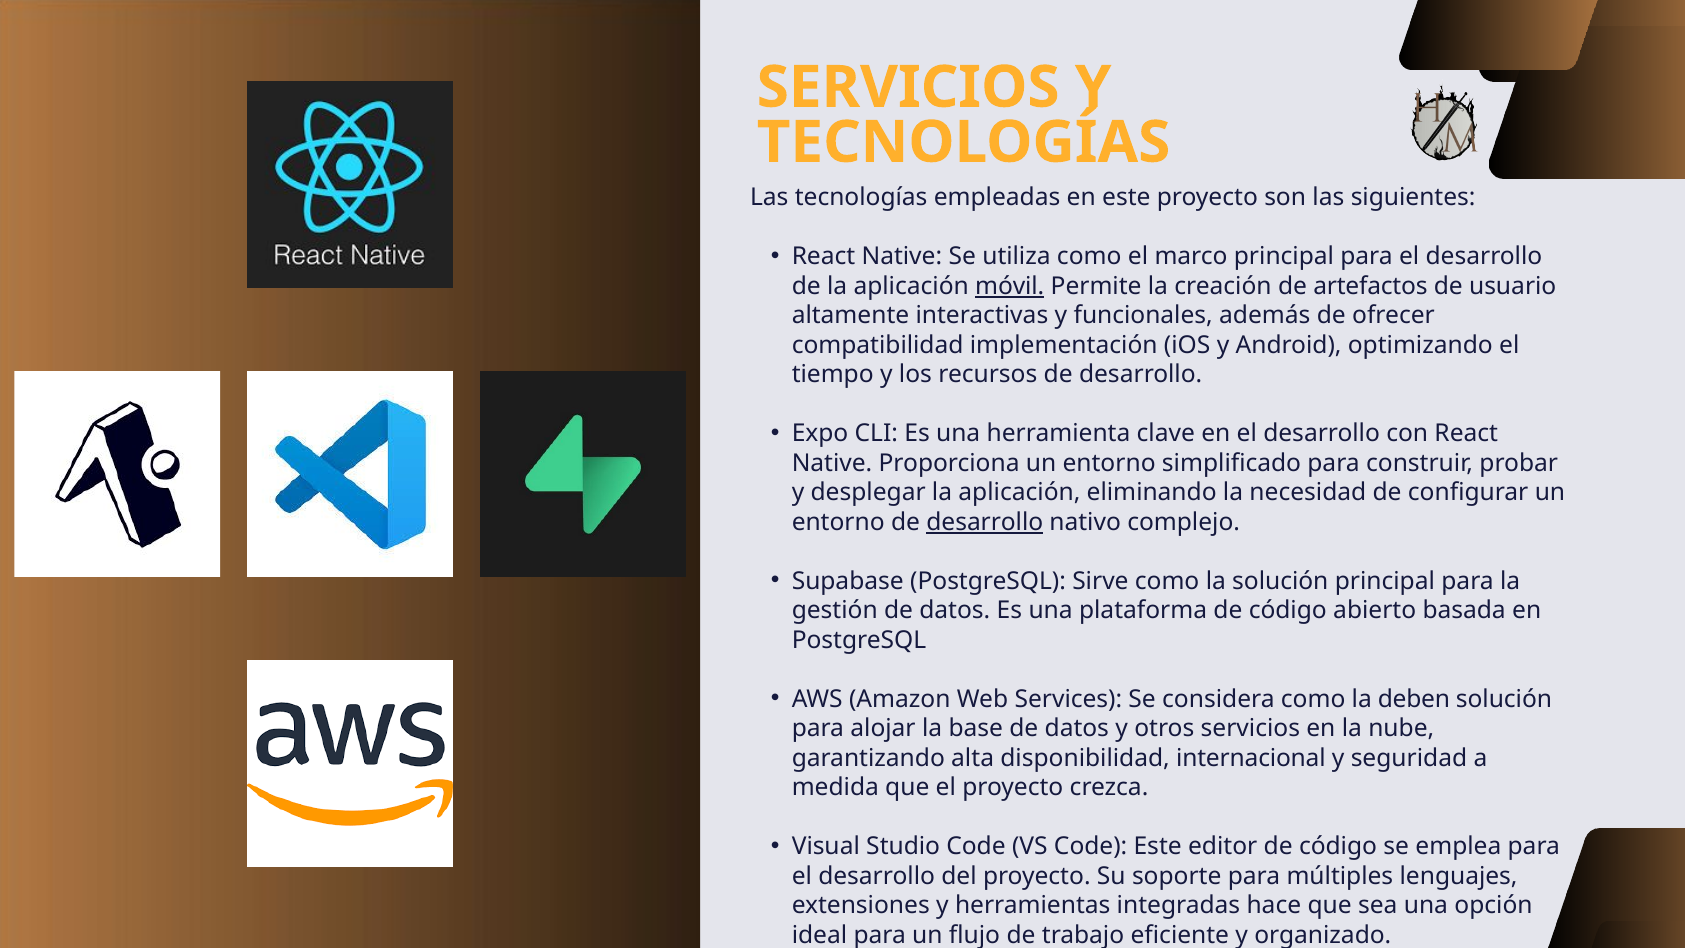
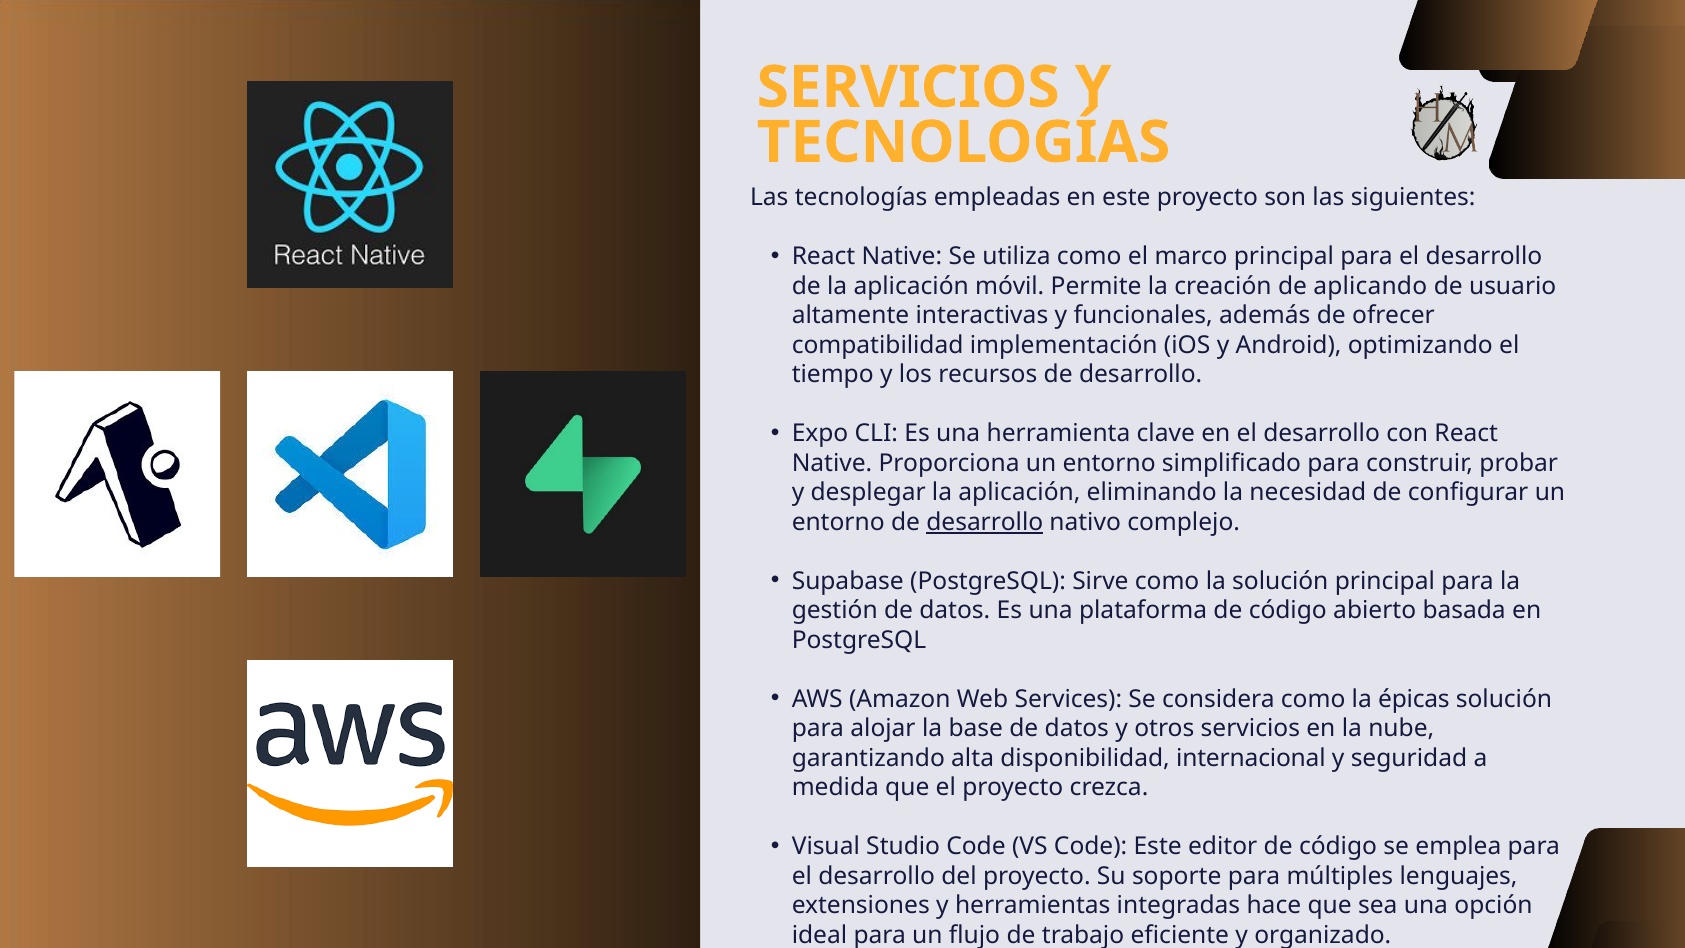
móvil underline: present -> none
artefactos: artefactos -> aplicando
deben: deben -> épicas
